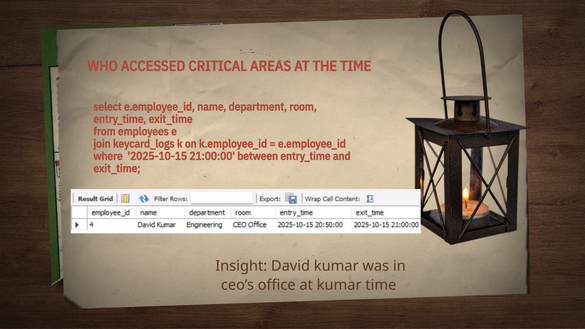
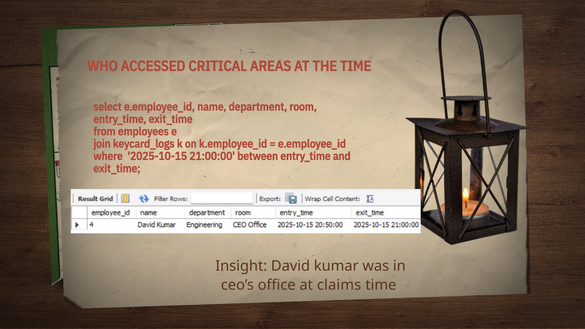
at kumar: kumar -> claims
